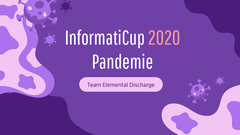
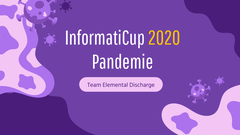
2020 colour: pink -> yellow
